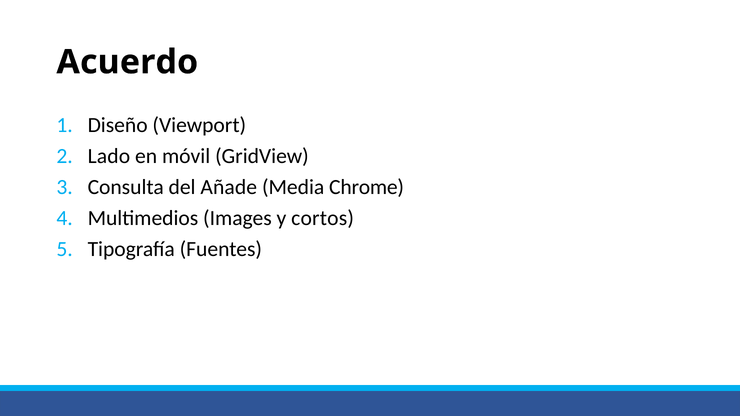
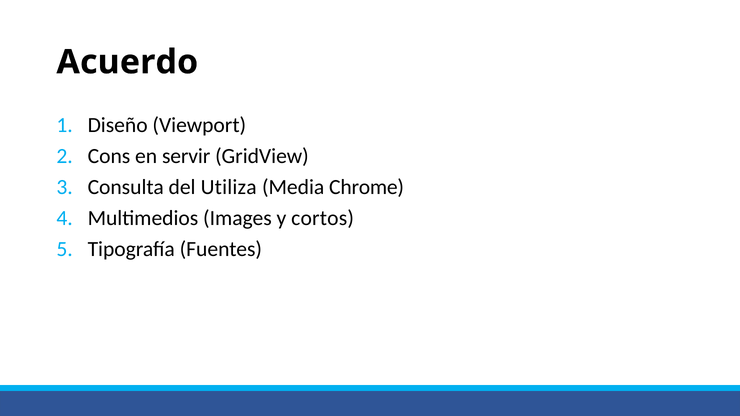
Lado: Lado -> Cons
móvil: móvil -> servir
Añade: Añade -> Utiliza
